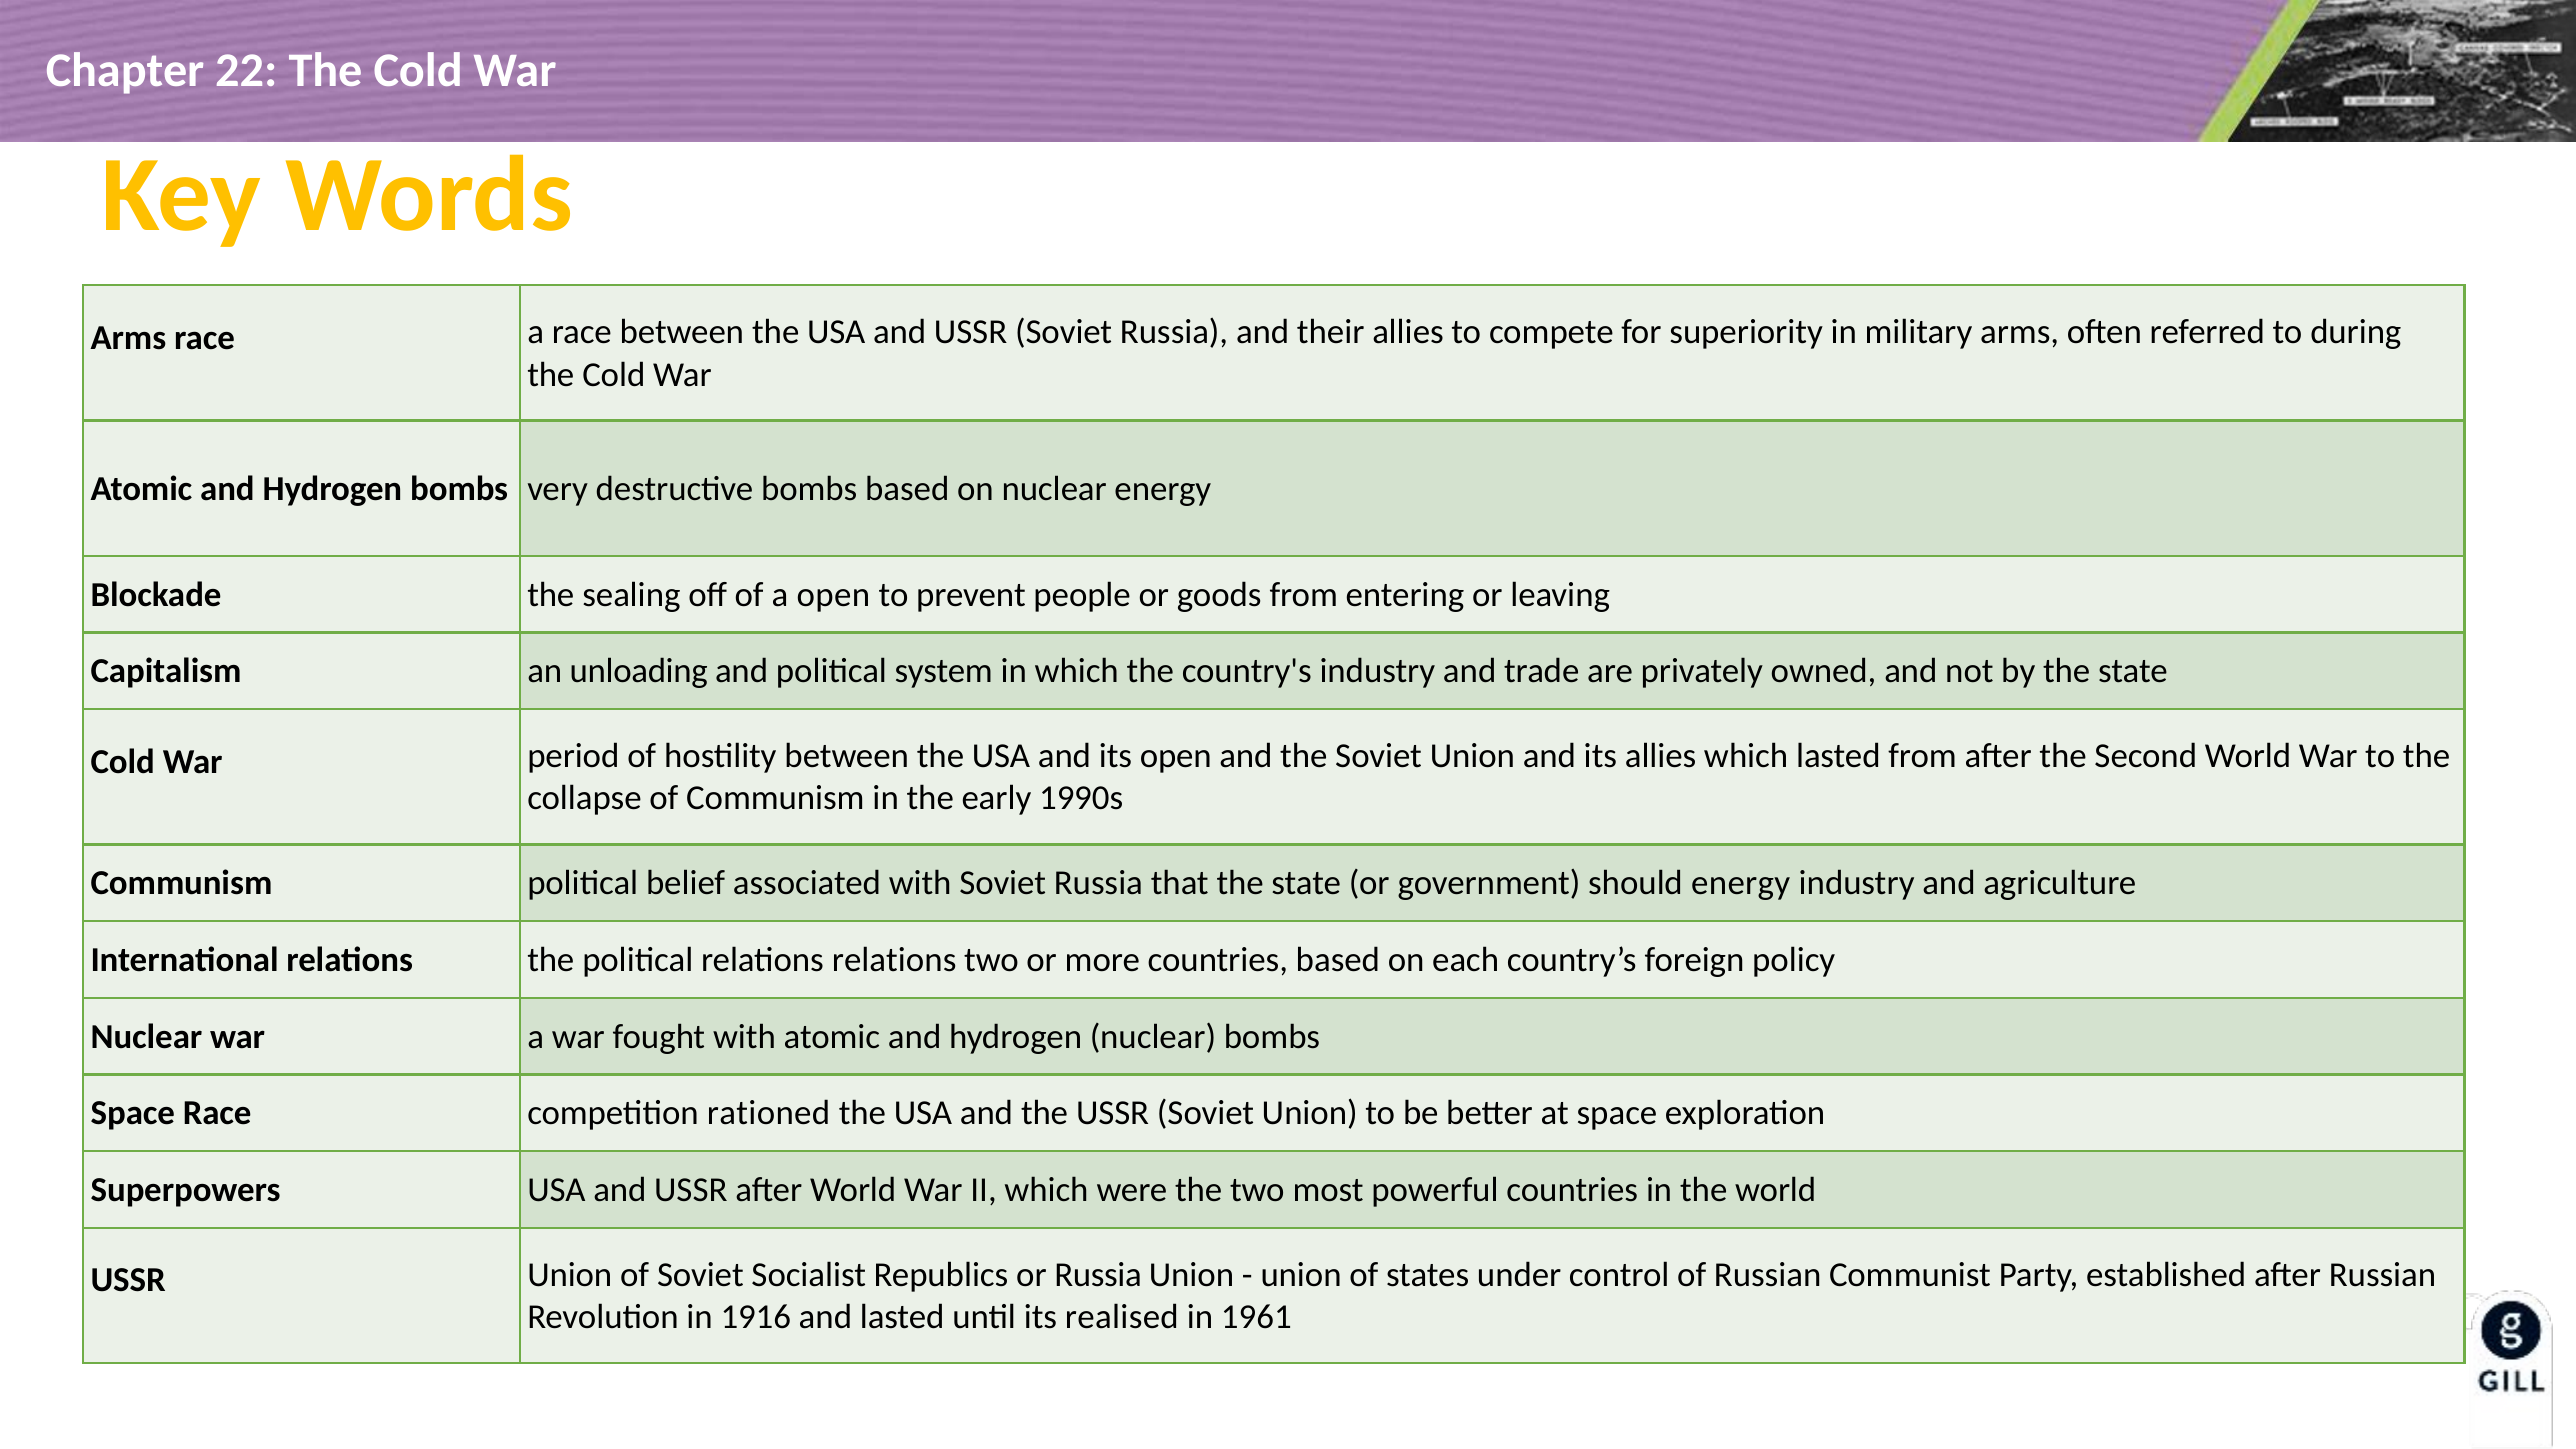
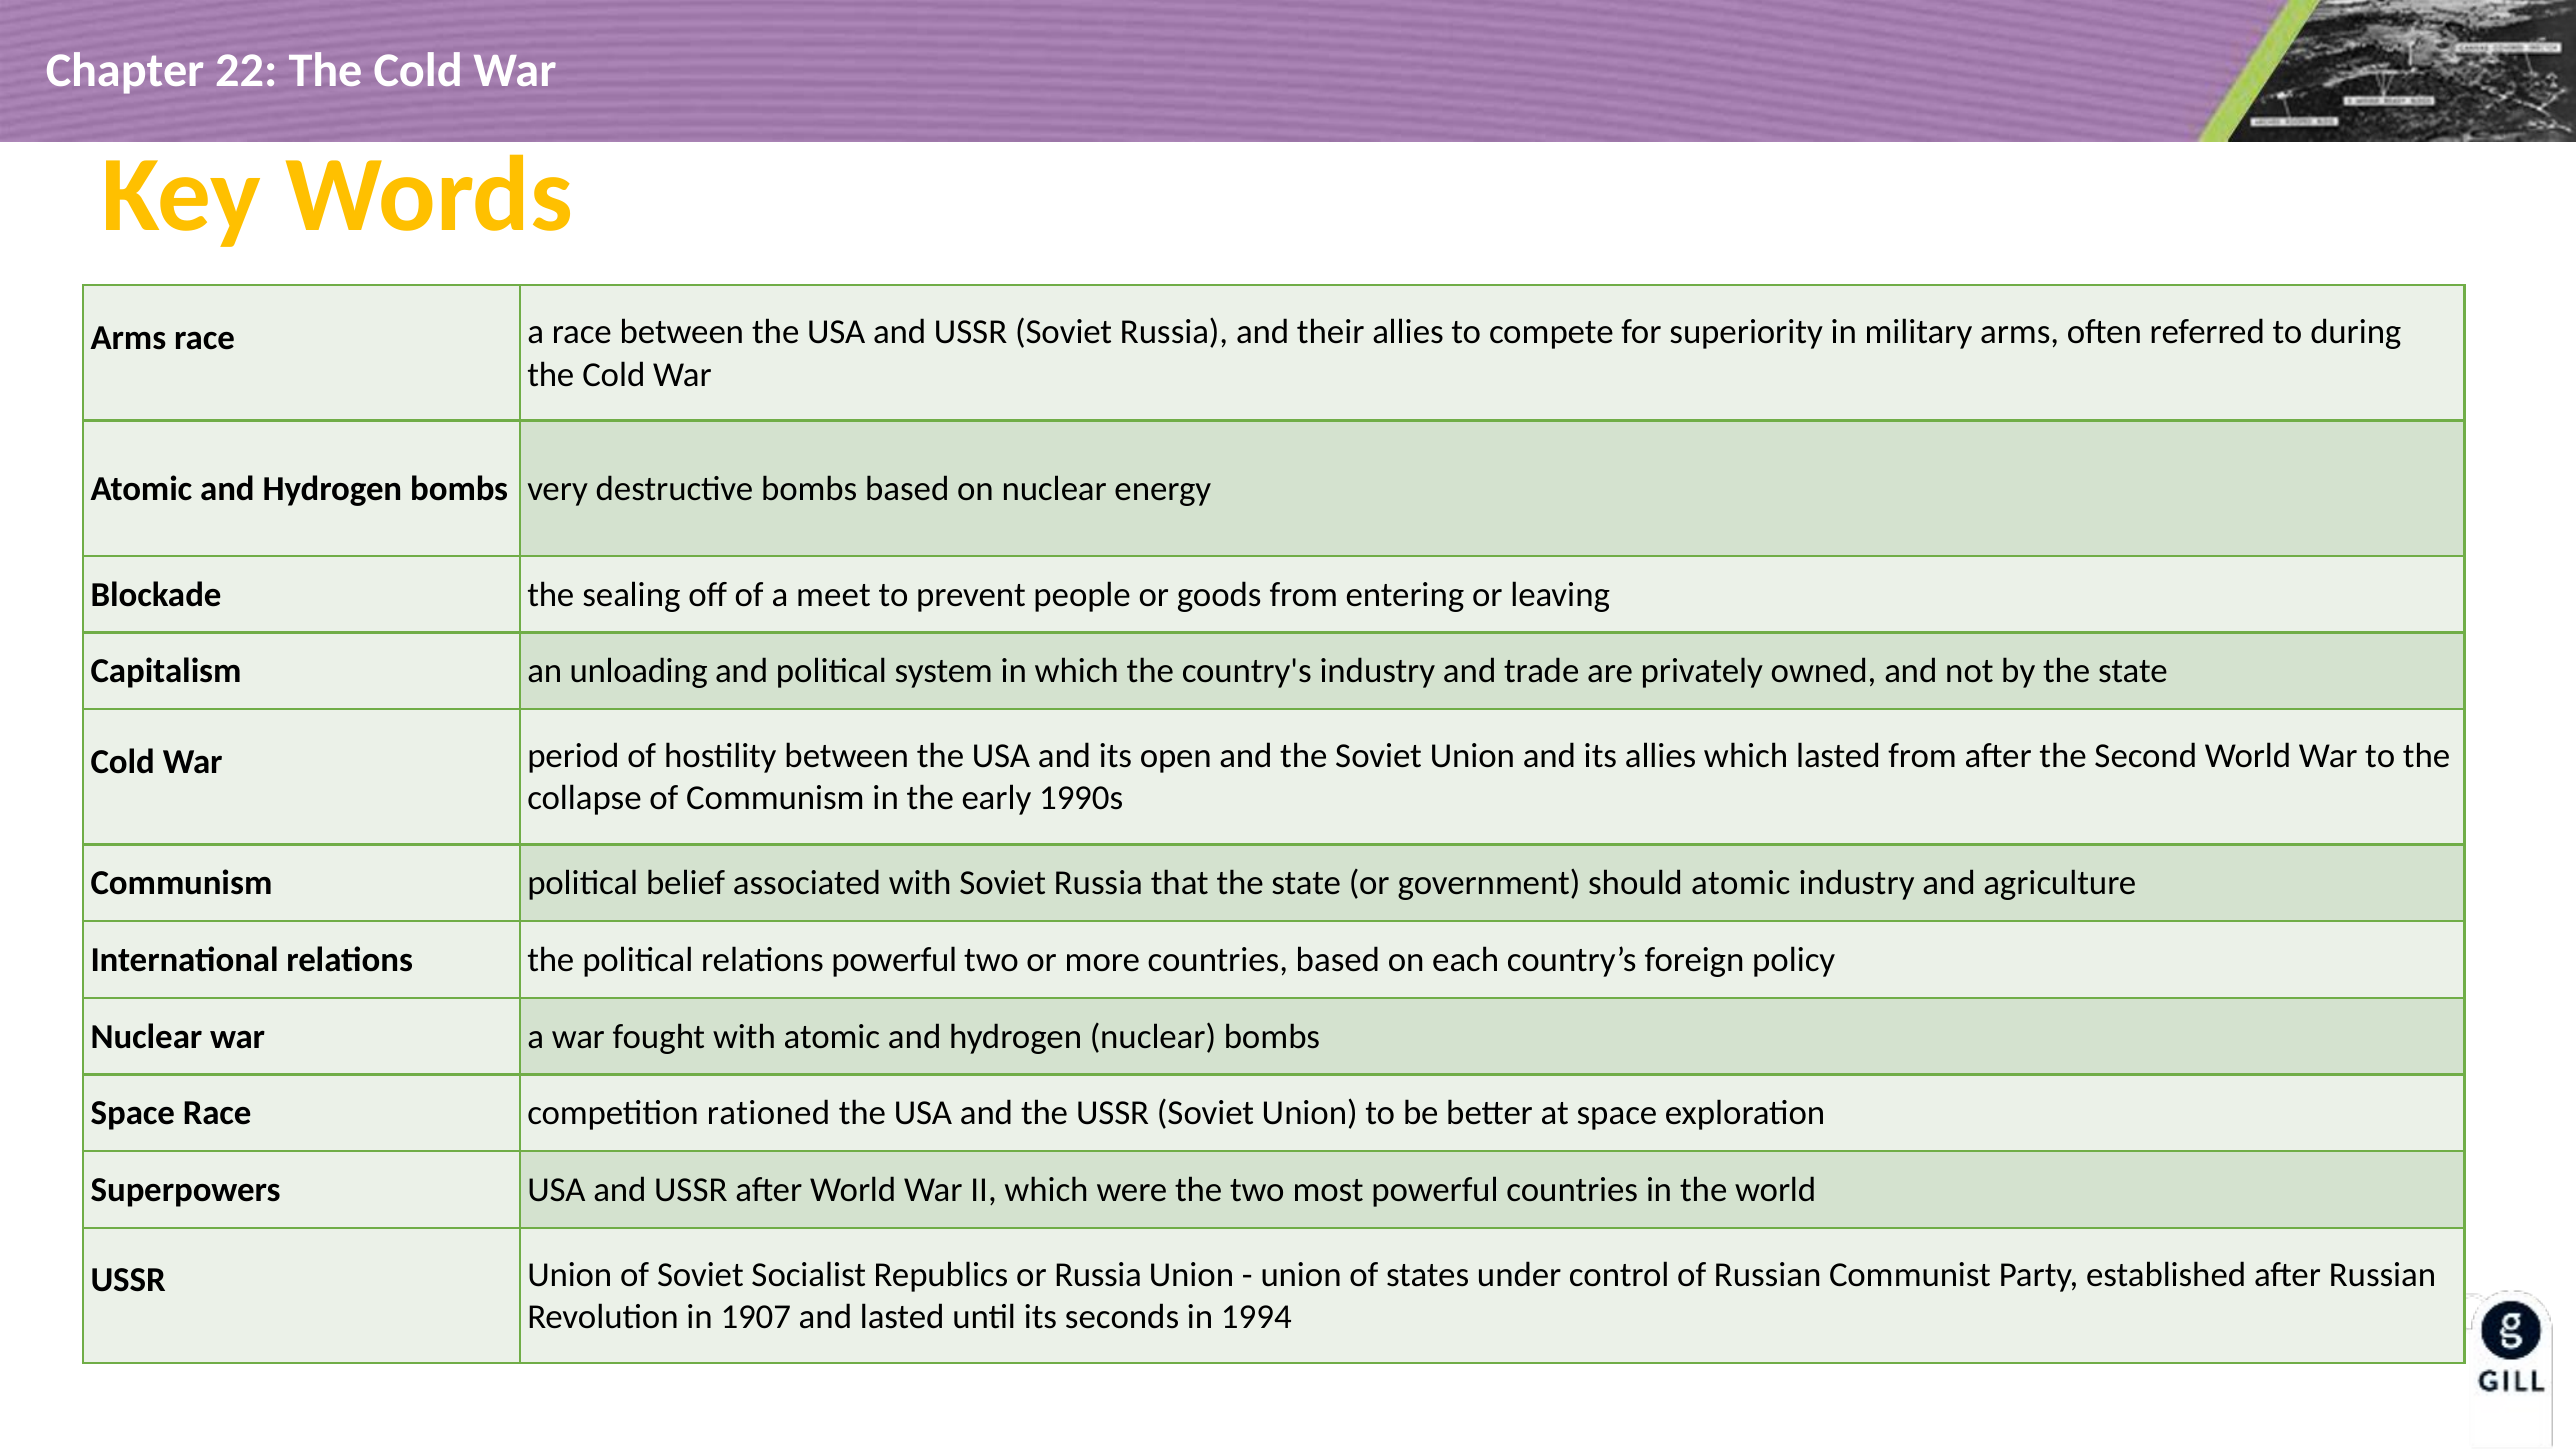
a open: open -> meet
should energy: energy -> atomic
relations relations: relations -> powerful
1916: 1916 -> 1907
realised: realised -> seconds
1961: 1961 -> 1994
